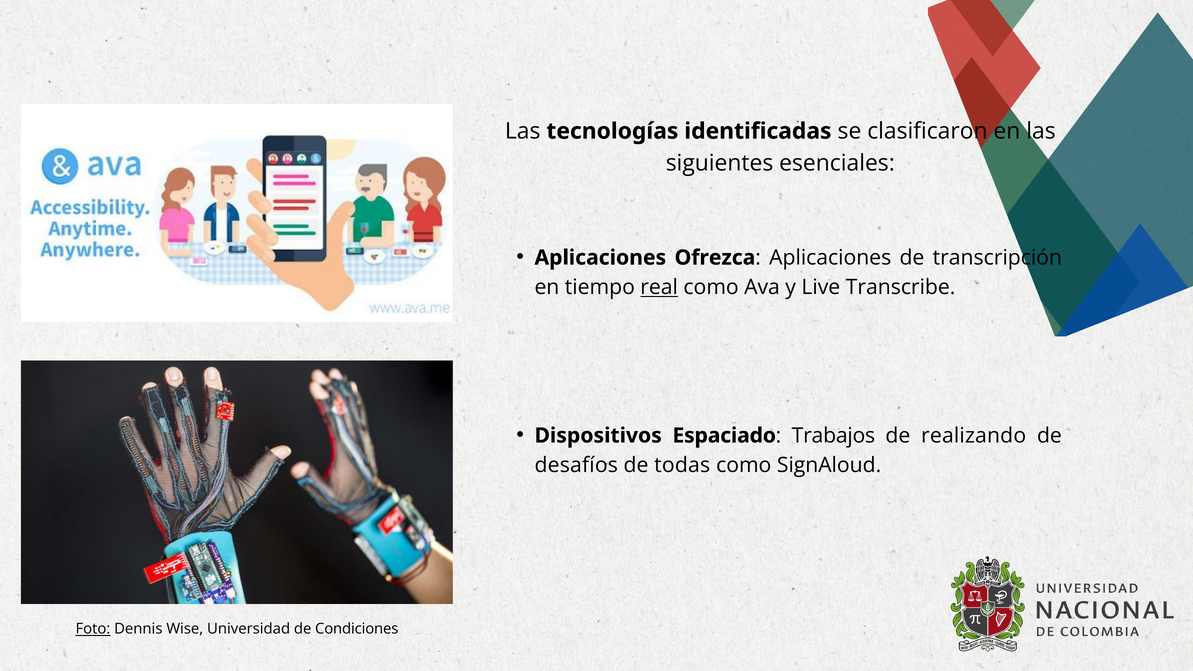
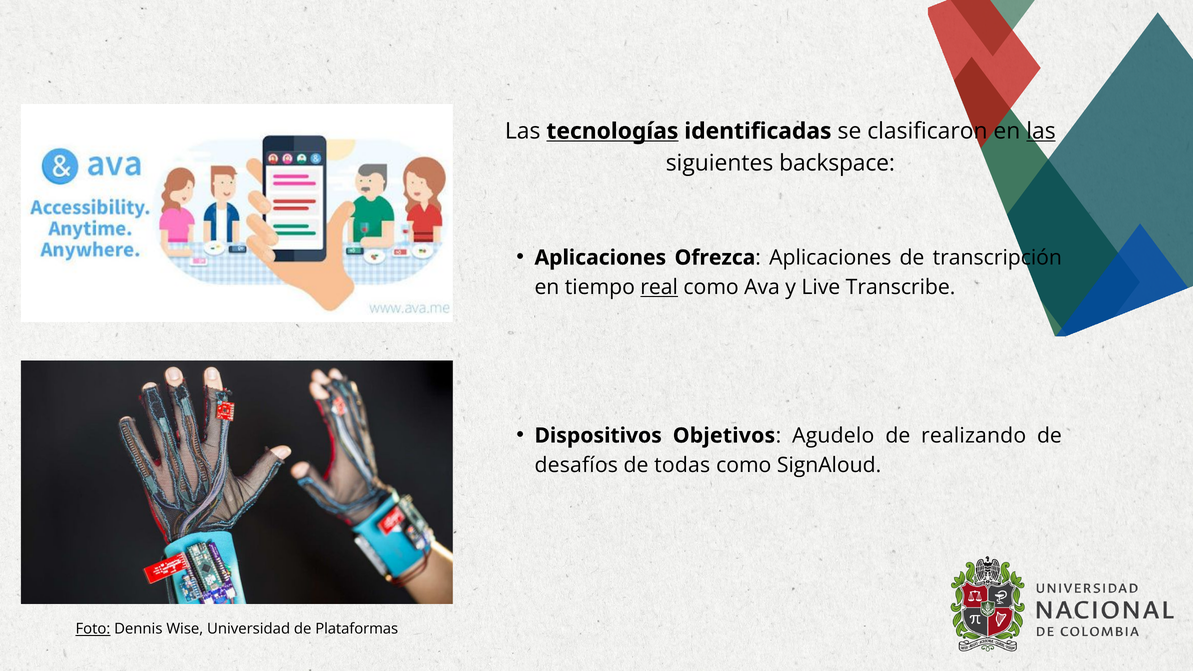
tecnologías underline: none -> present
las at (1041, 131) underline: none -> present
esenciales: esenciales -> backspace
Espaciado: Espaciado -> Objetivos
Trabajos: Trabajos -> Agudelo
Condiciones: Condiciones -> Plataformas
